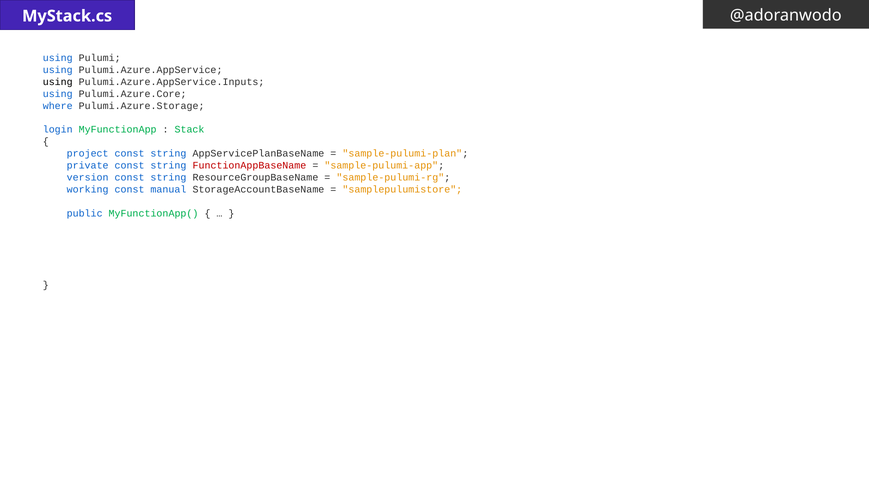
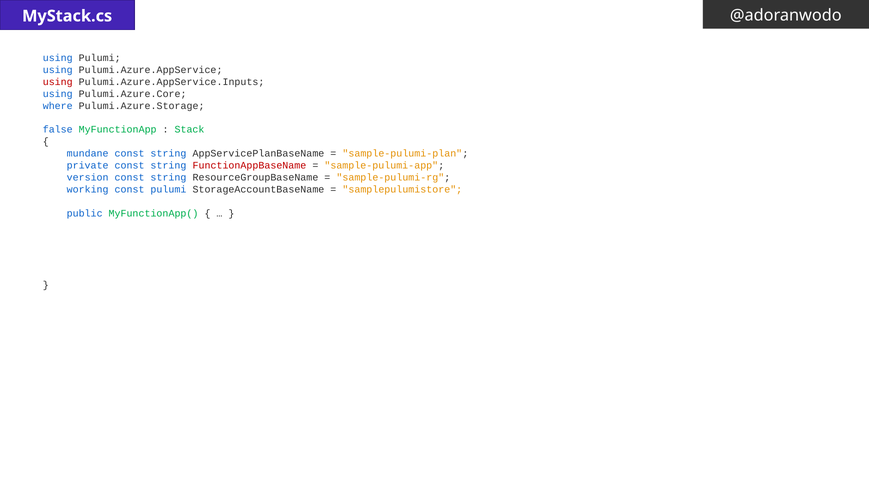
using at (58, 82) colour: black -> red
login: login -> false
project: project -> mundane
const manual: manual -> pulumi
